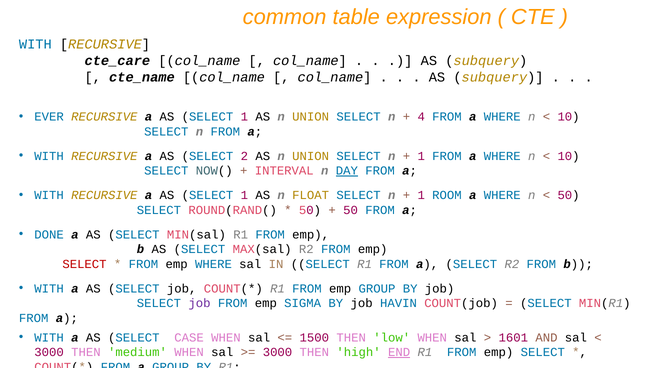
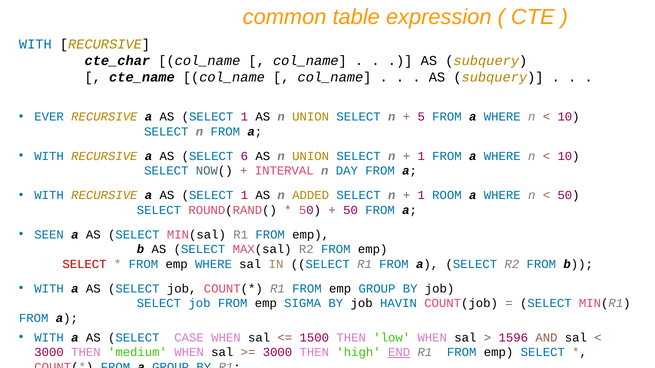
cte_care: cte_care -> cte_char
4: 4 -> 5
2: 2 -> 6
DAY underline: present -> none
FLOAT: FLOAT -> ADDED
DONE: DONE -> SEEN
job at (200, 304) colour: purple -> blue
1601: 1601 -> 1596
